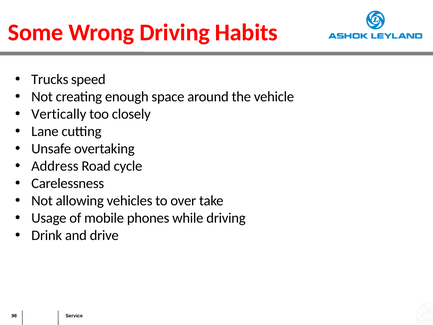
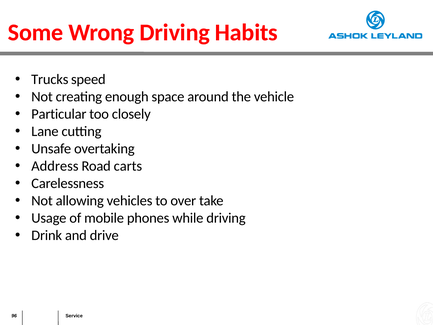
Vertically: Vertically -> Particular
cycle: cycle -> carts
